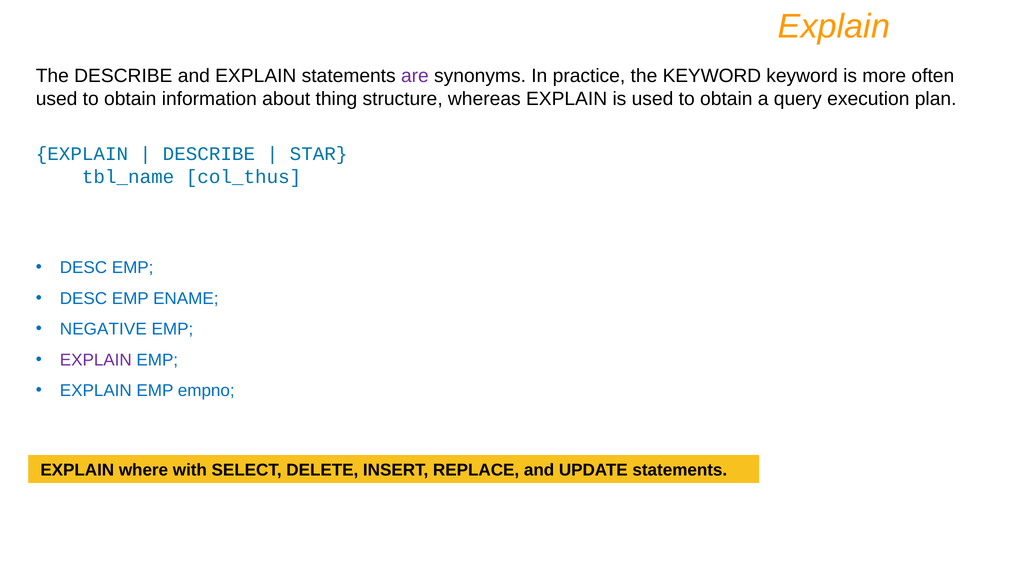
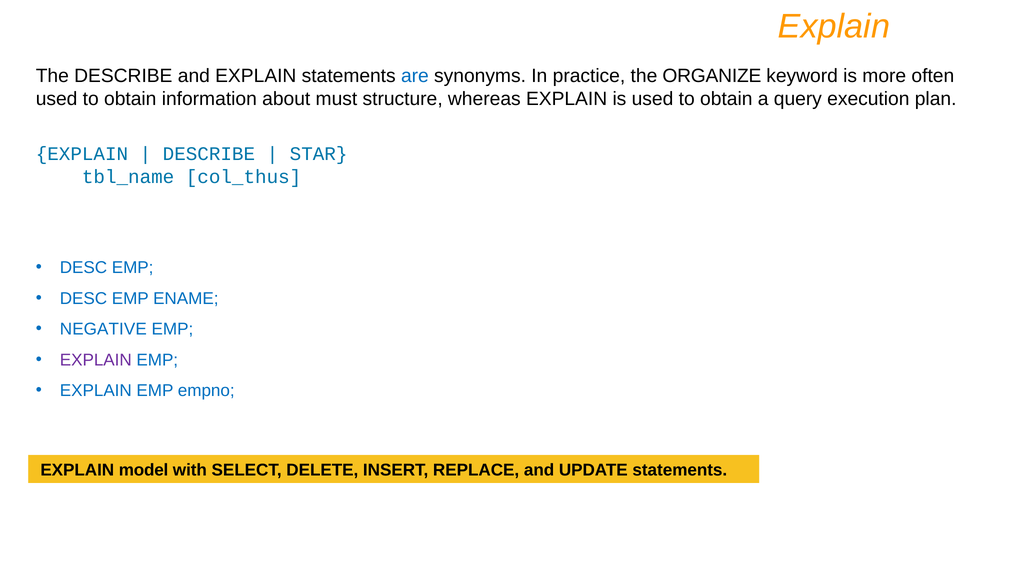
are colour: purple -> blue
the KEYWORD: KEYWORD -> ORGANIZE
thing: thing -> must
where: where -> model
